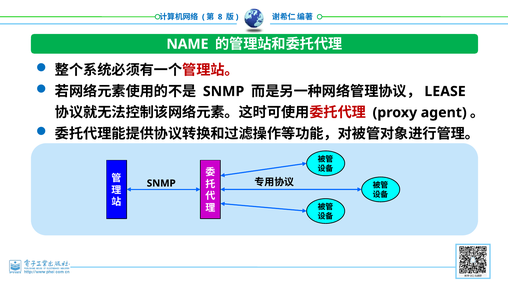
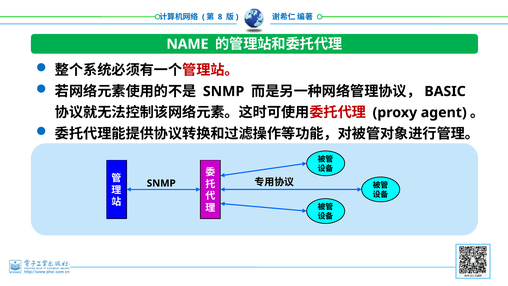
LEASE: LEASE -> BASIC
